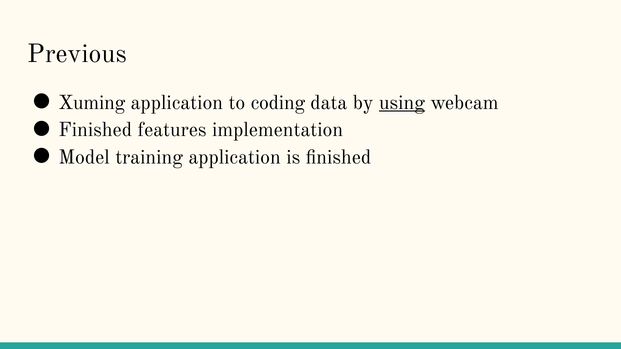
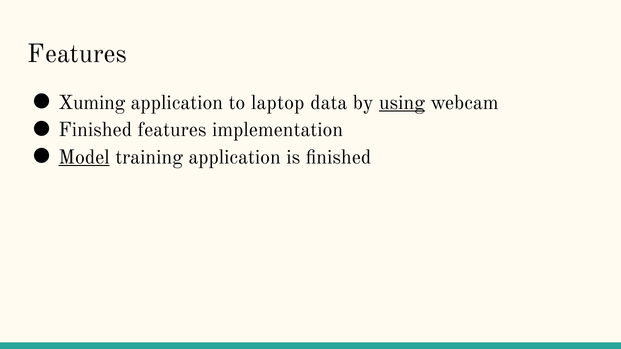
Previous at (77, 54): Previous -> Features
coding: coding -> laptop
Model underline: none -> present
